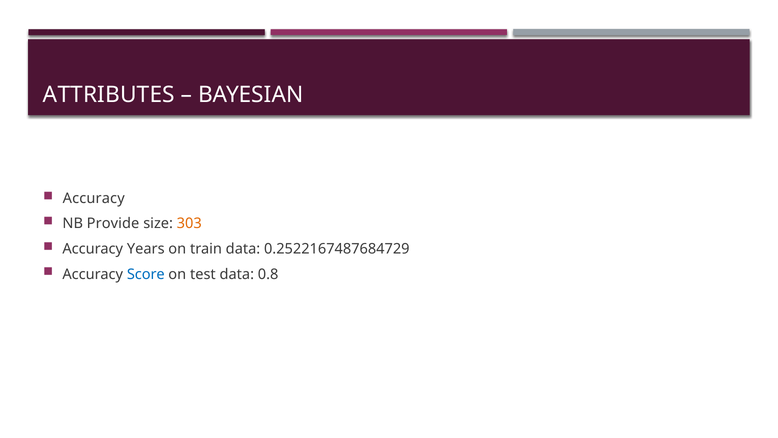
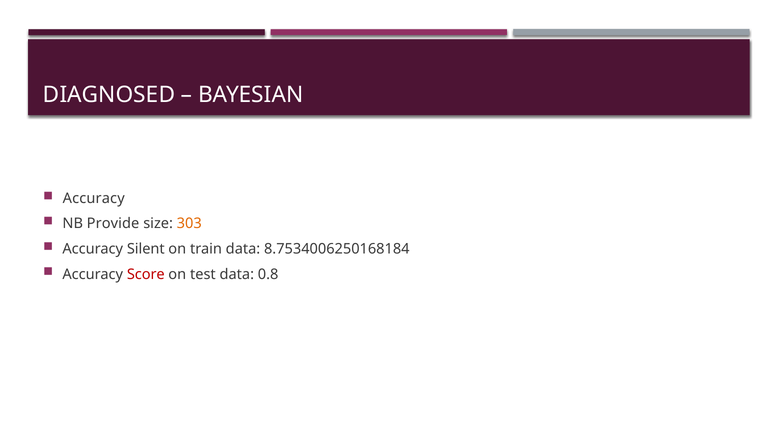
ATTRIBUTES: ATTRIBUTES -> DIAGNOSED
Years: Years -> Silent
0.2522167487684729: 0.2522167487684729 -> 8.7534006250168184
Score colour: blue -> red
